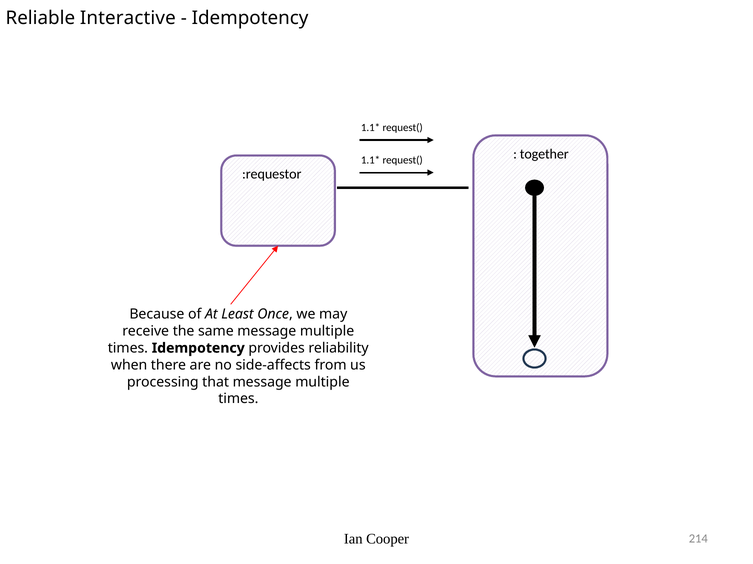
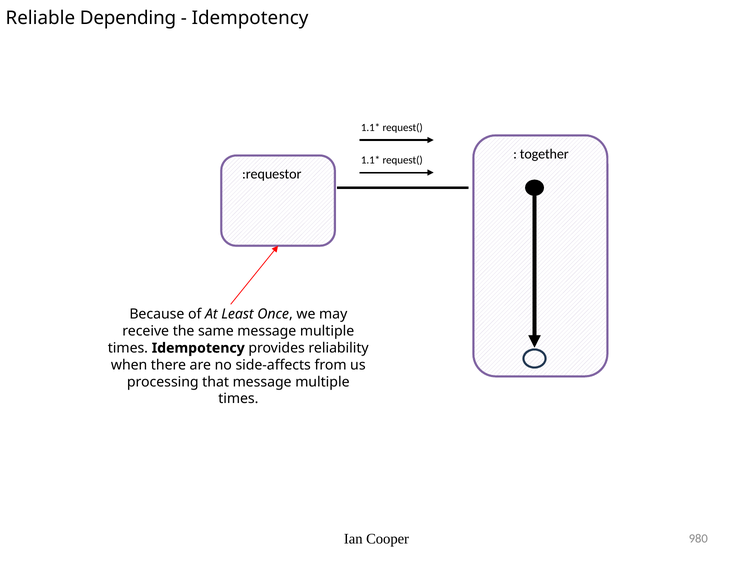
Interactive: Interactive -> Depending
214: 214 -> 980
